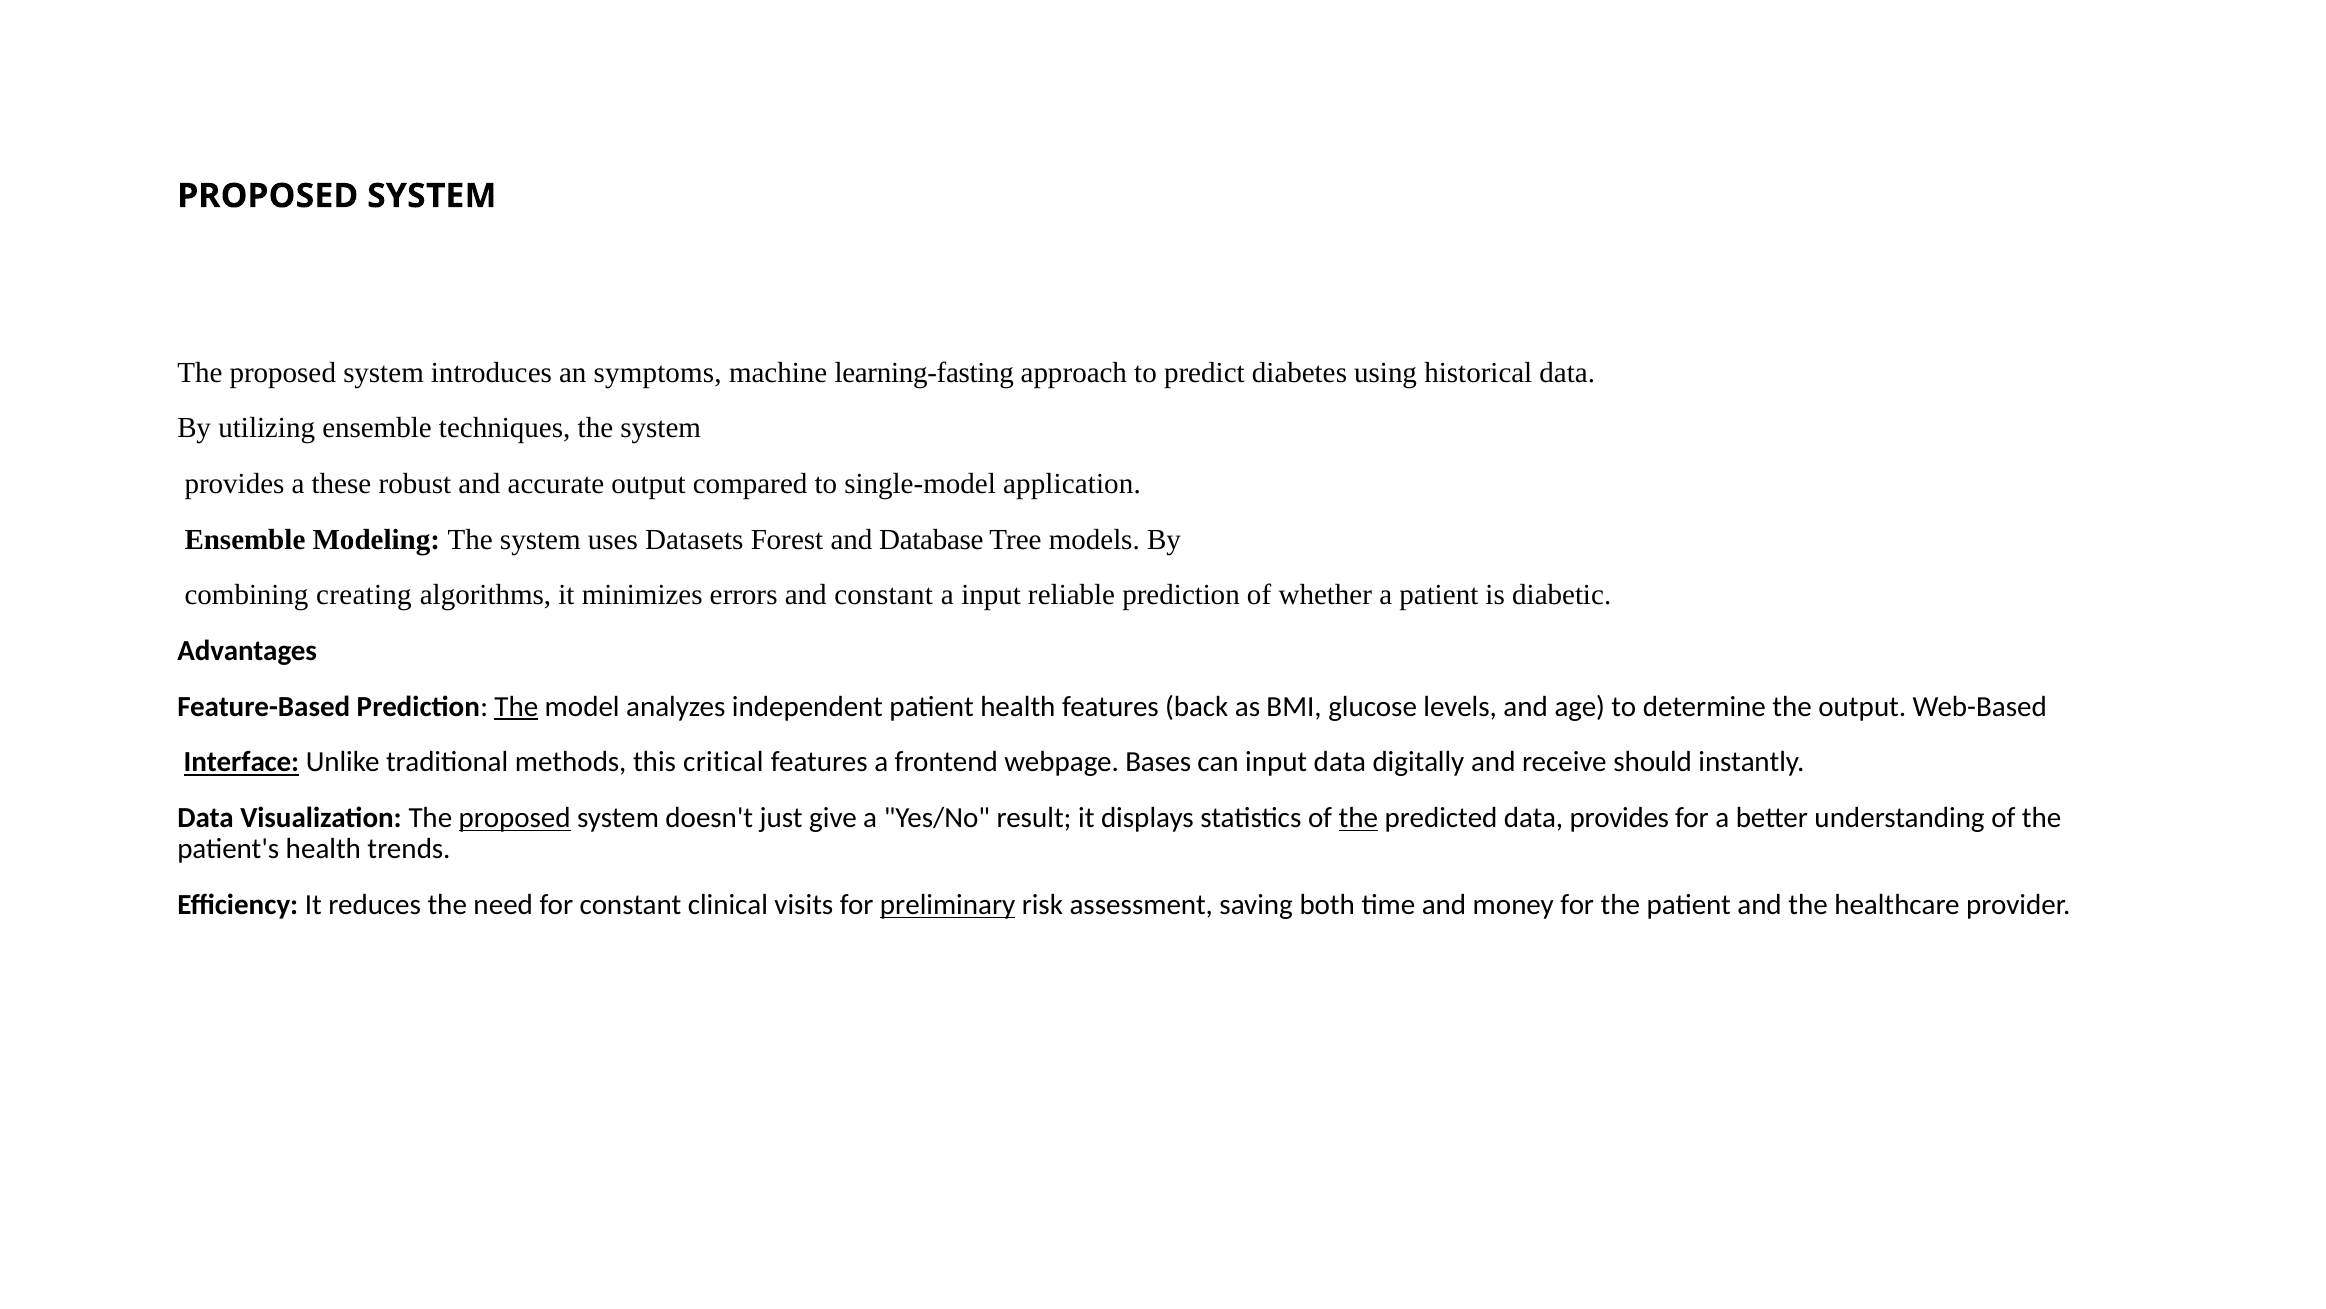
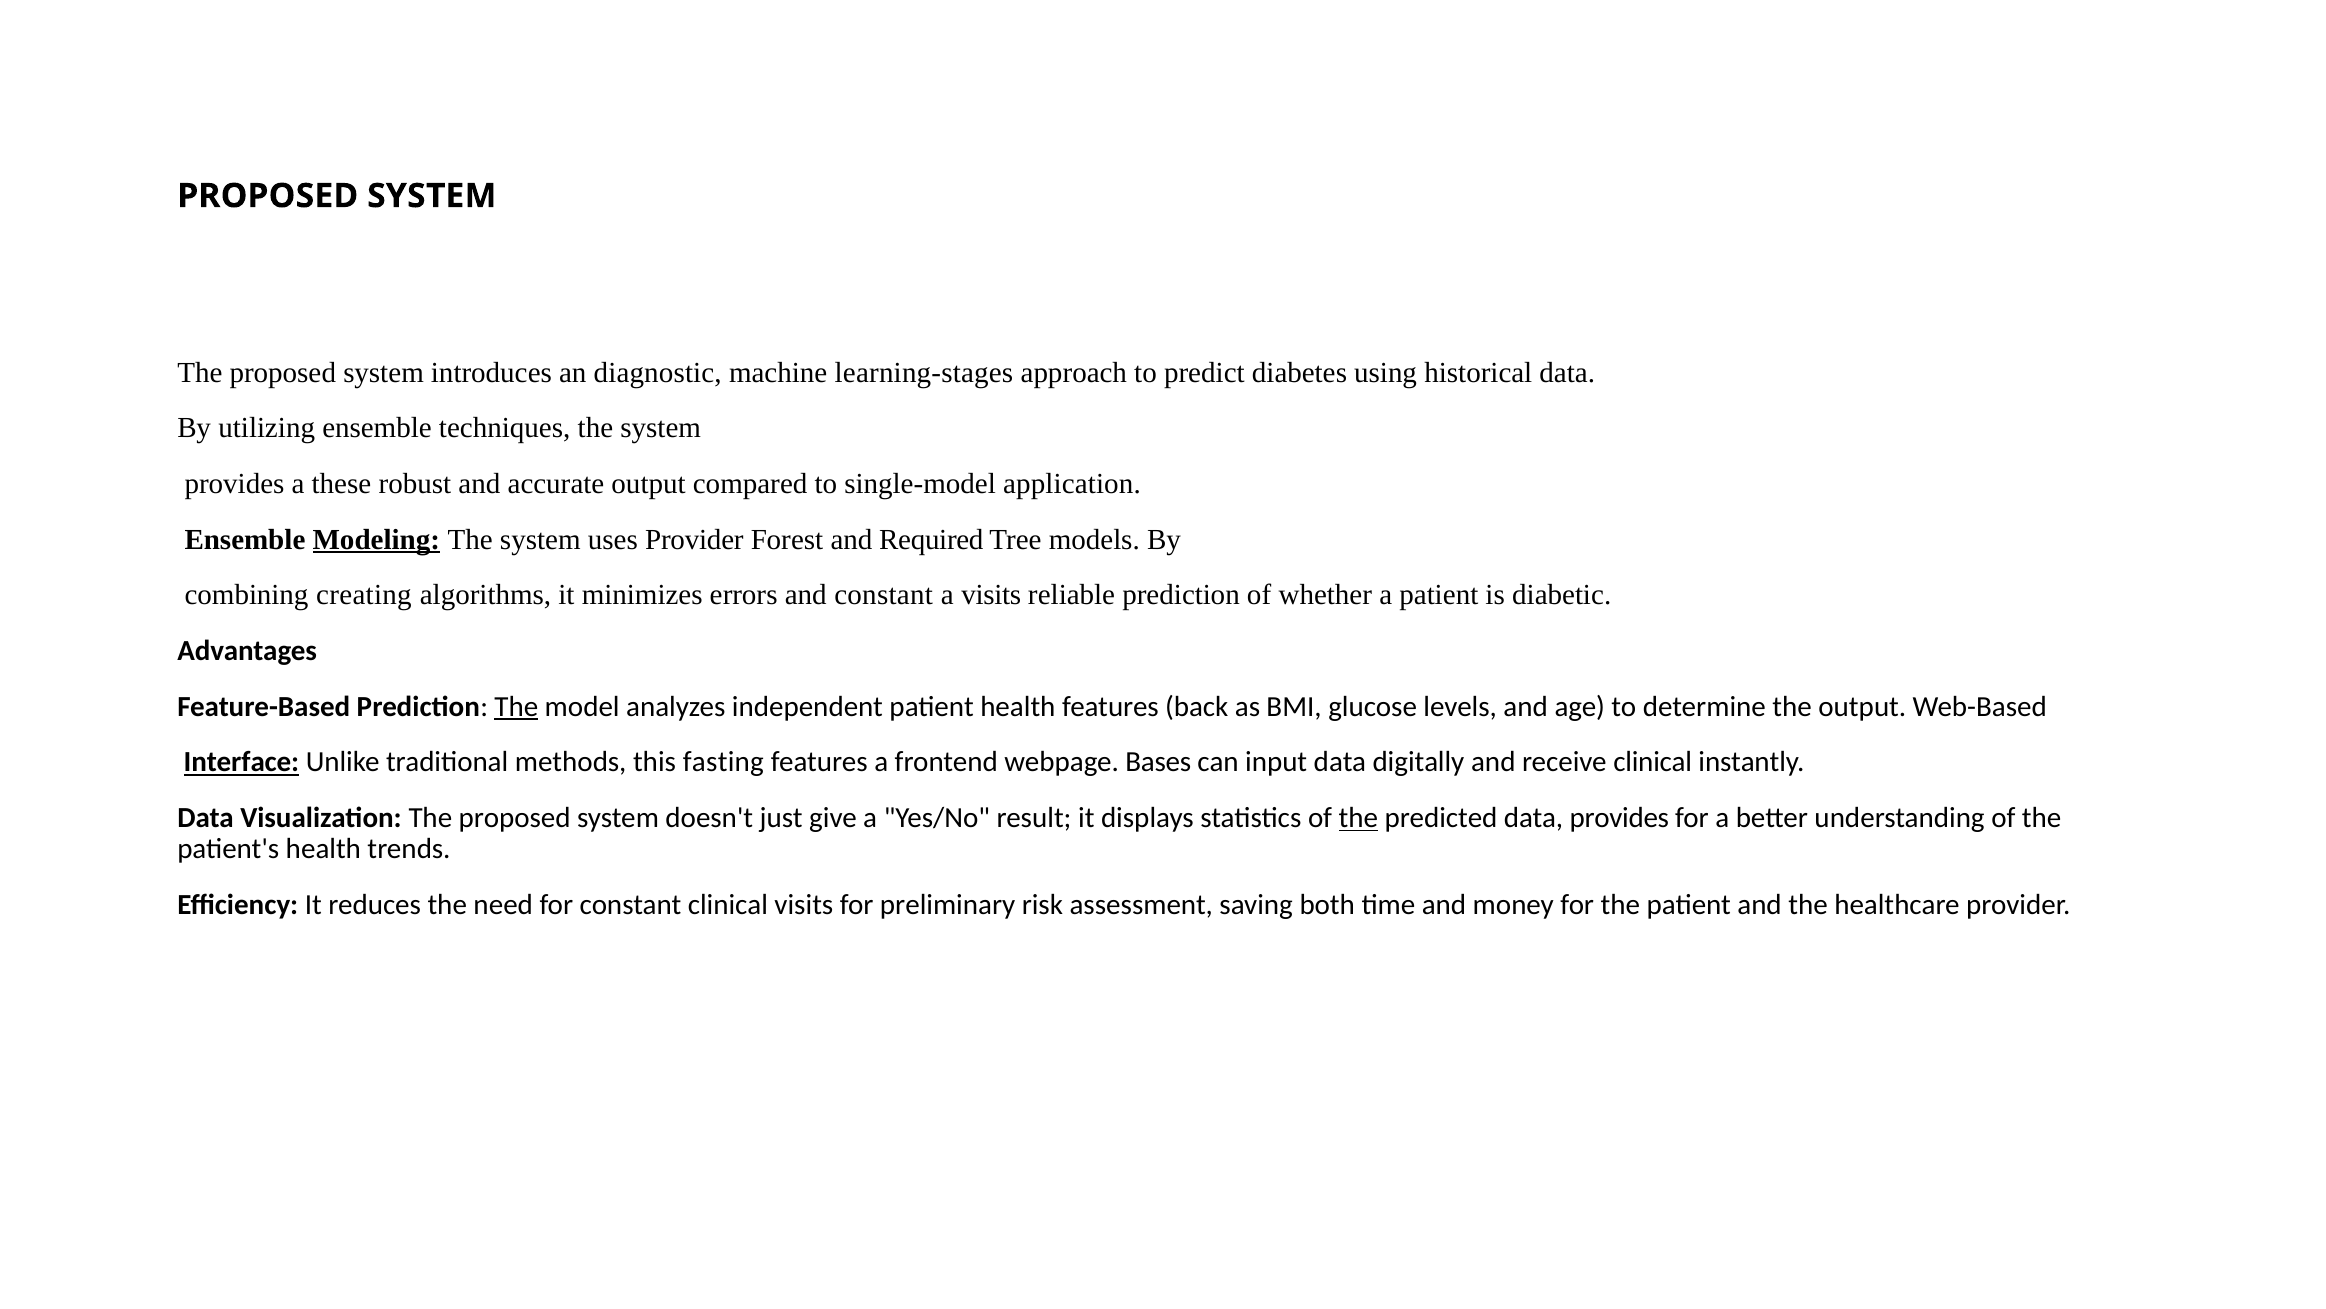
symptoms: symptoms -> diagnostic
learning-fasting: learning-fasting -> learning-stages
Modeling underline: none -> present
uses Datasets: Datasets -> Provider
Database: Database -> Required
a input: input -> visits
critical: critical -> fasting
receive should: should -> clinical
proposed at (515, 818) underline: present -> none
preliminary underline: present -> none
